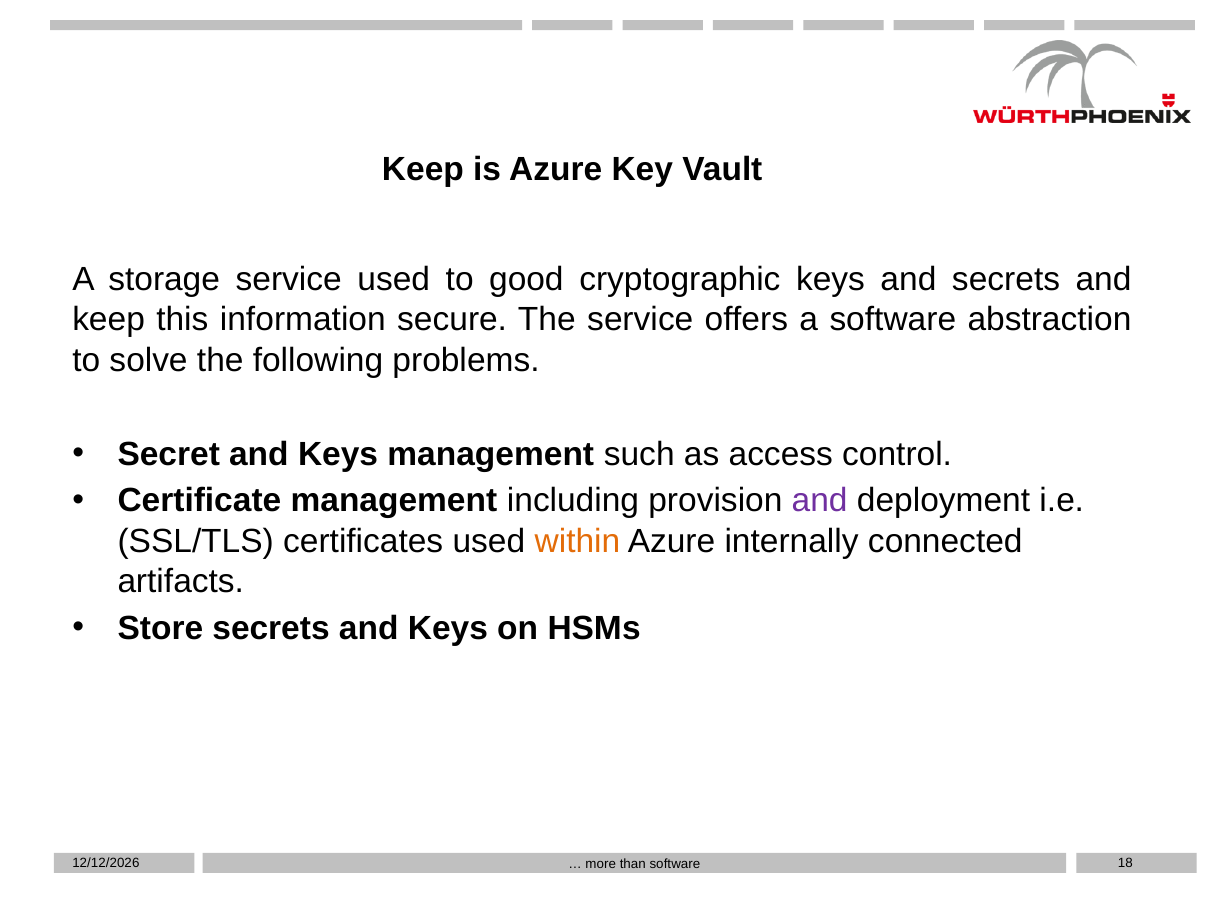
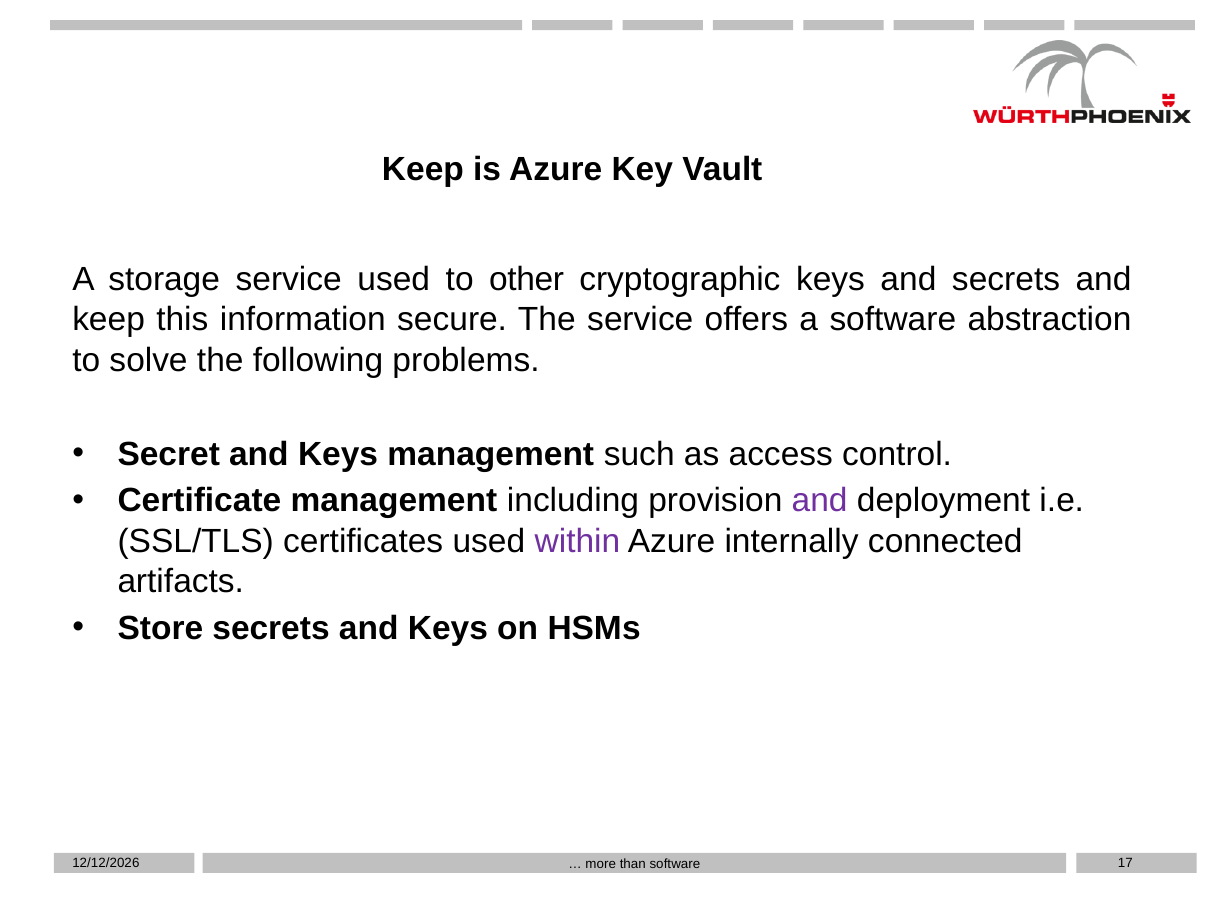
good: good -> other
within colour: orange -> purple
18: 18 -> 17
